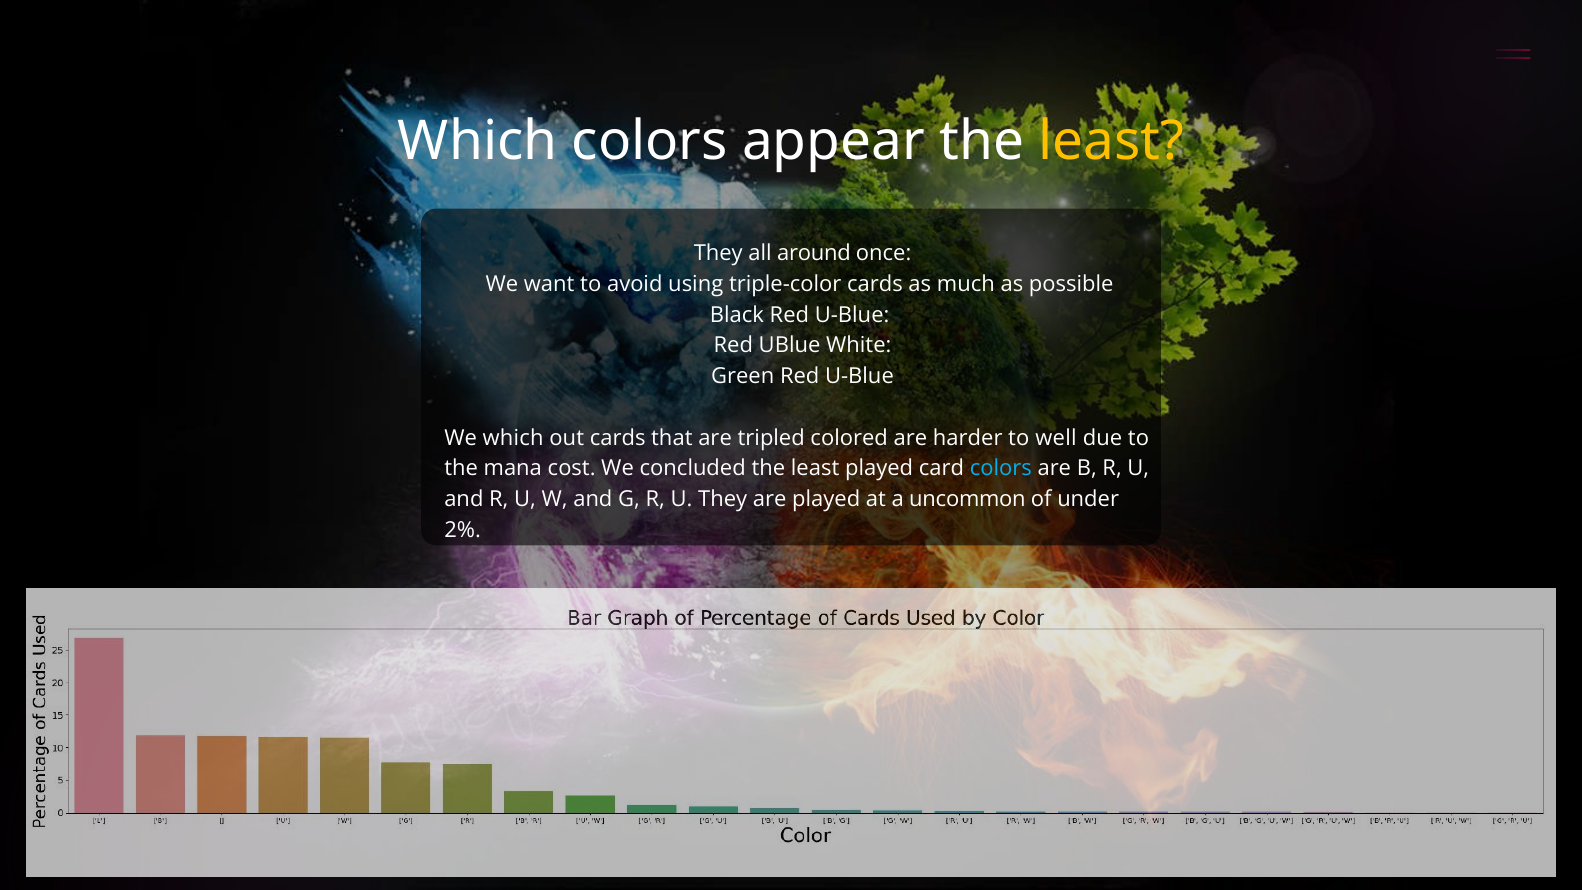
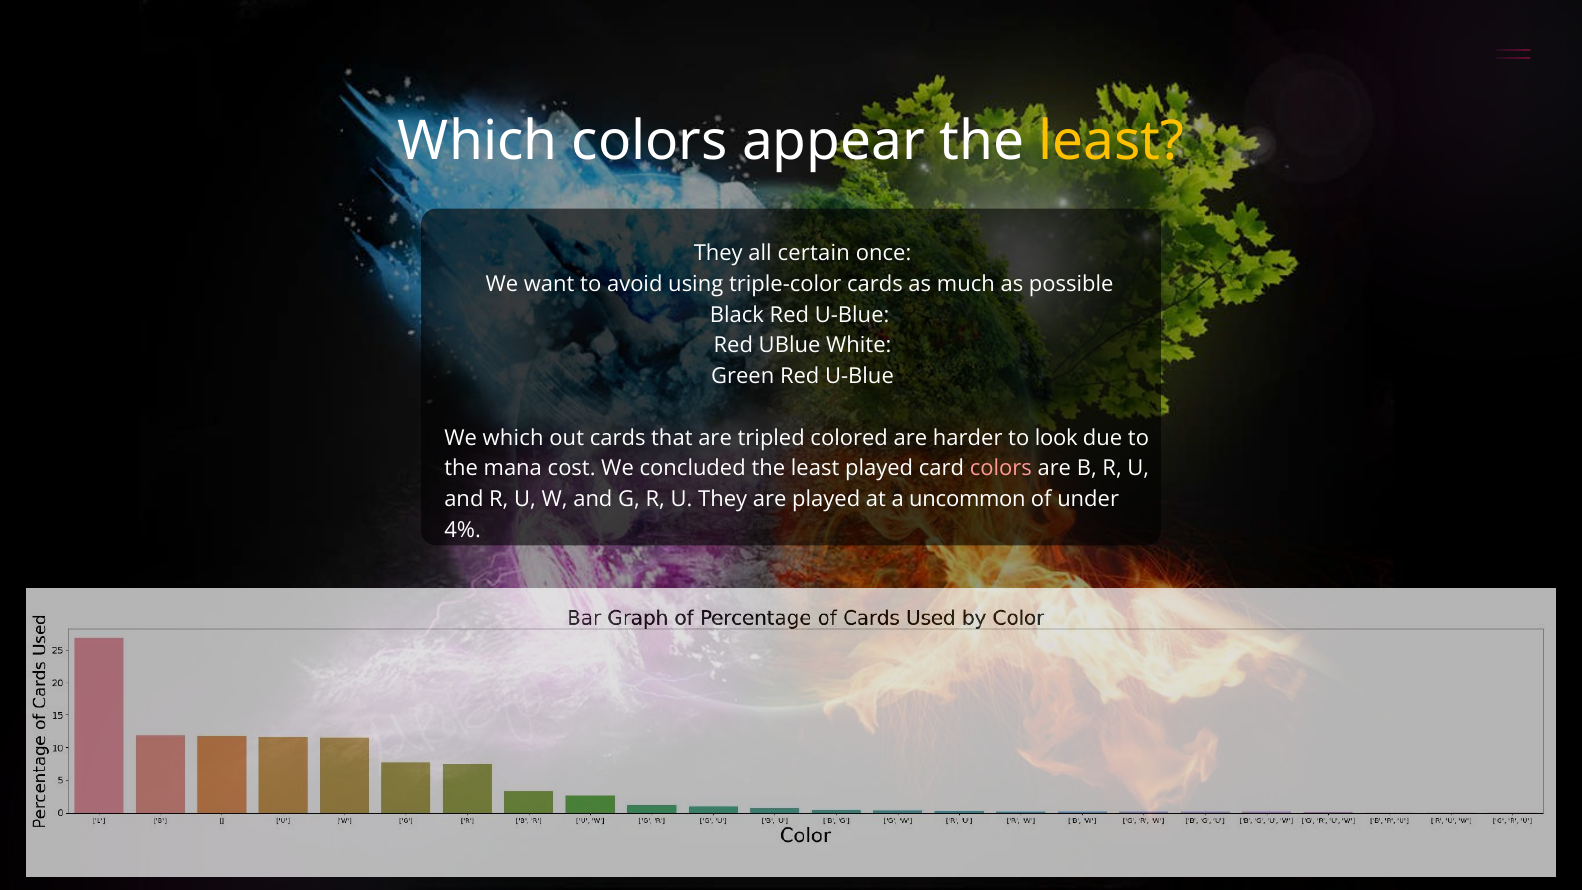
around: around -> certain
well: well -> look
colors at (1001, 469) colour: light blue -> pink
2%: 2% -> 4%
